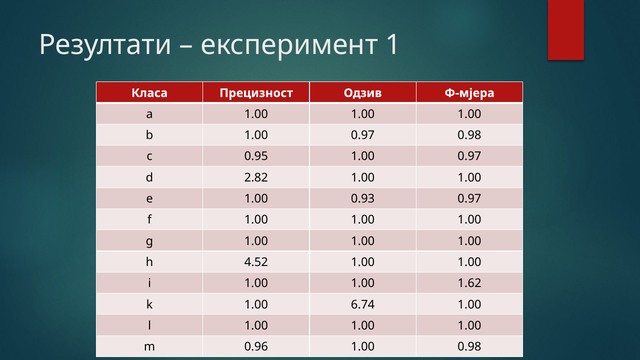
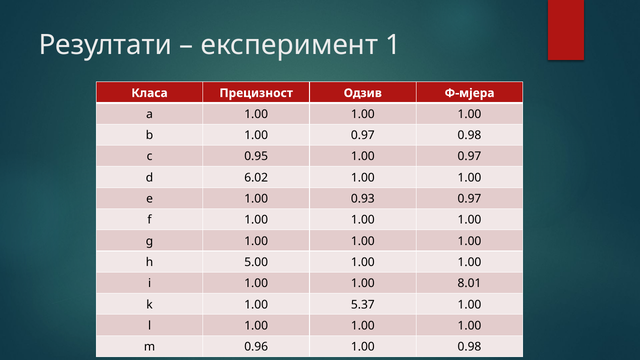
2.82: 2.82 -> 6.02
4.52: 4.52 -> 5.00
1.62: 1.62 -> 8.01
6.74: 6.74 -> 5.37
